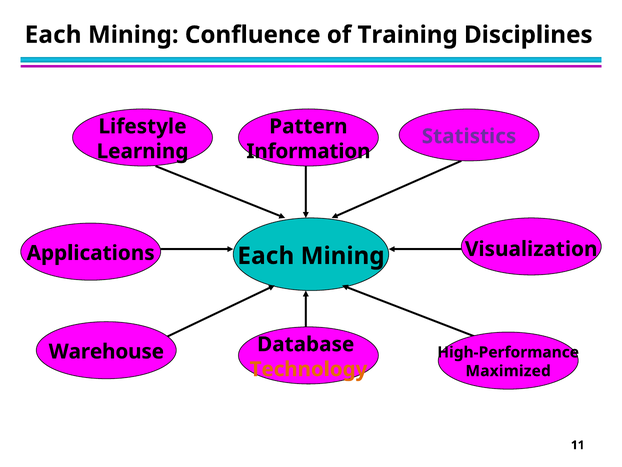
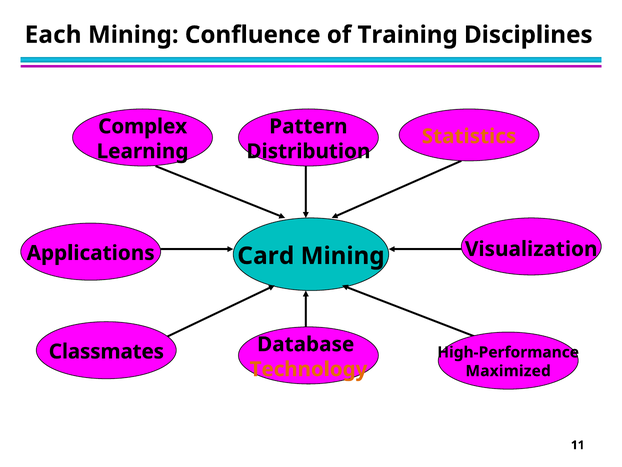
Lifestyle: Lifestyle -> Complex
Statistics colour: purple -> orange
Information: Information -> Distribution
Each at (266, 256): Each -> Card
Warehouse: Warehouse -> Classmates
